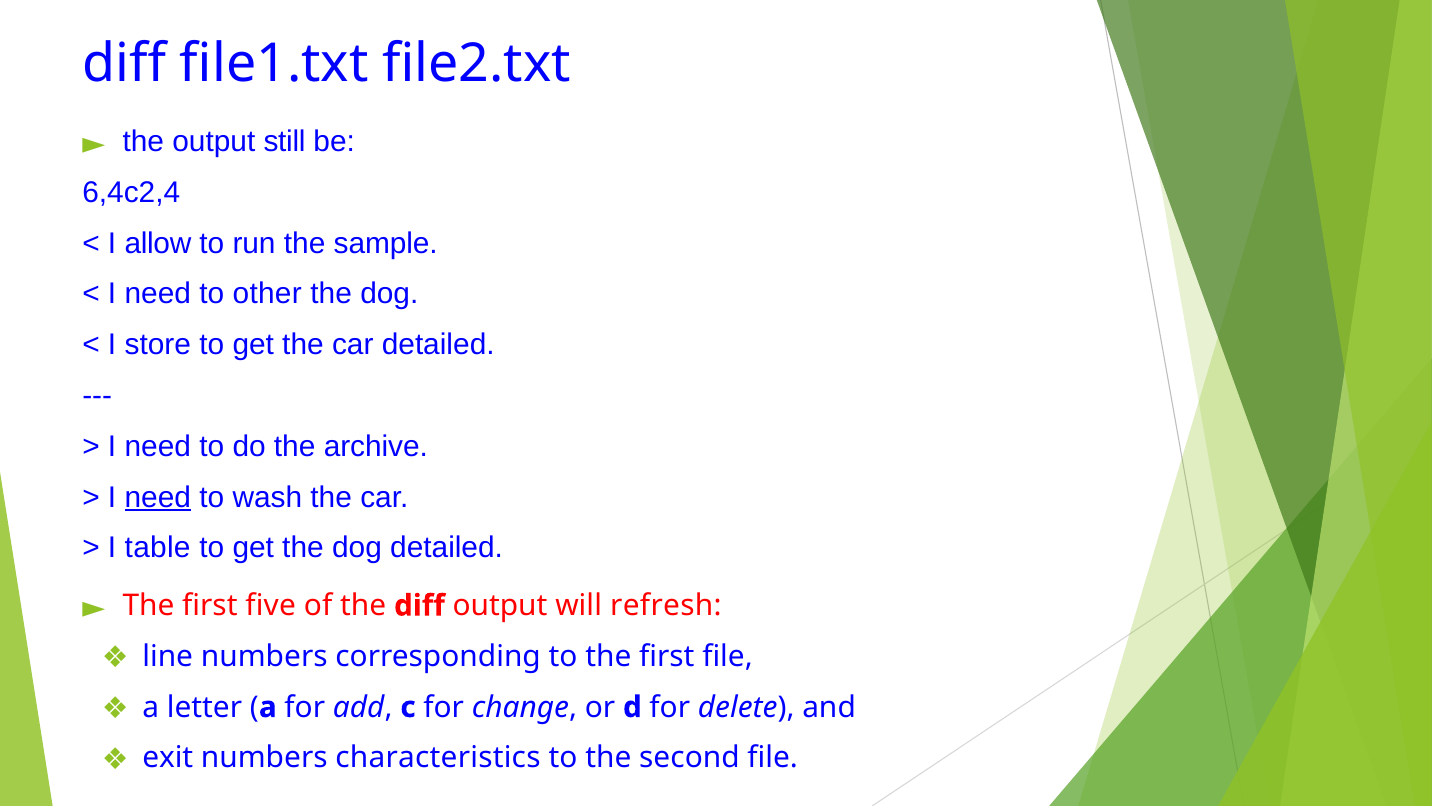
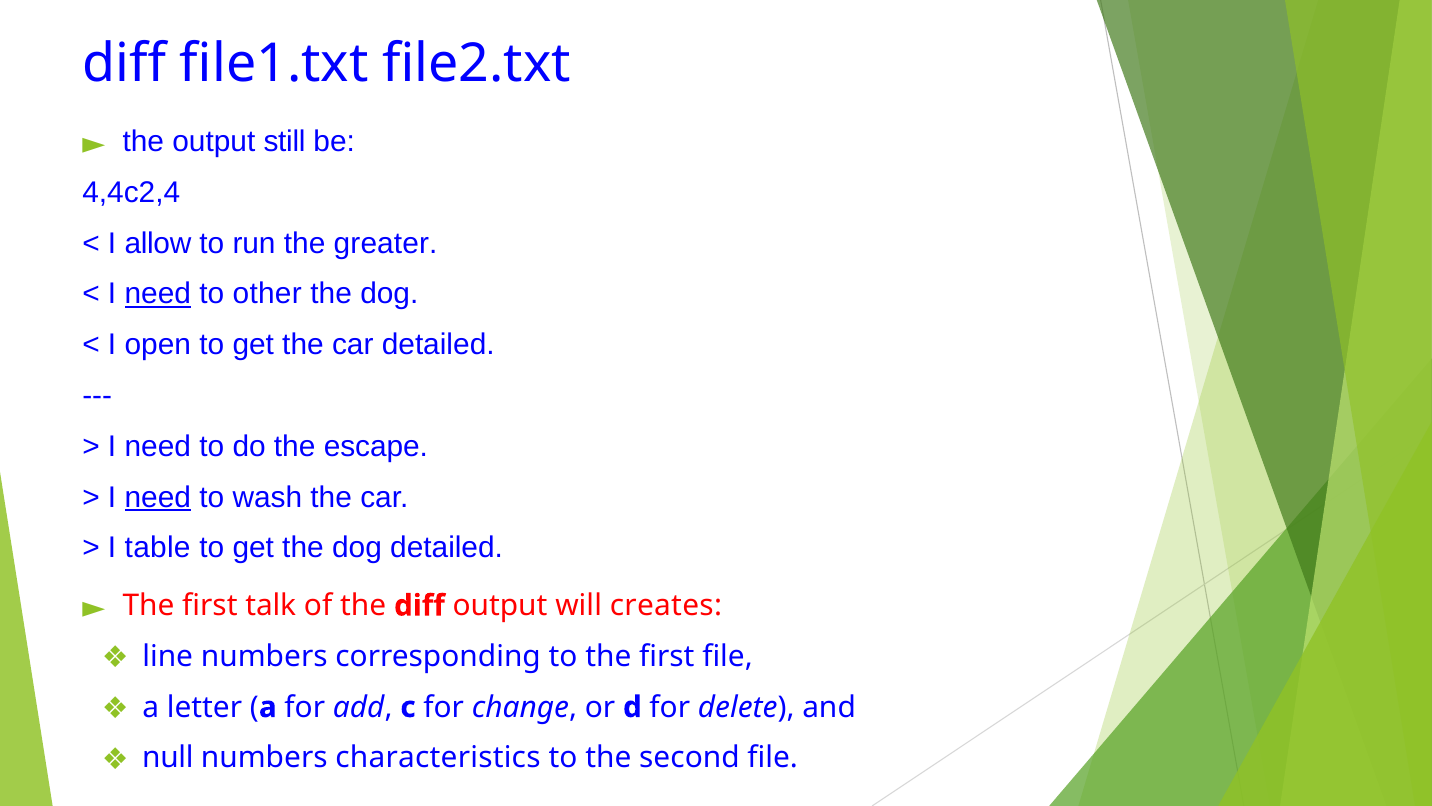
6,4c2,4: 6,4c2,4 -> 4,4c2,4
sample: sample -> greater
need at (158, 294) underline: none -> present
store: store -> open
archive: archive -> escape
five: five -> talk
refresh: refresh -> creates
exit: exit -> null
